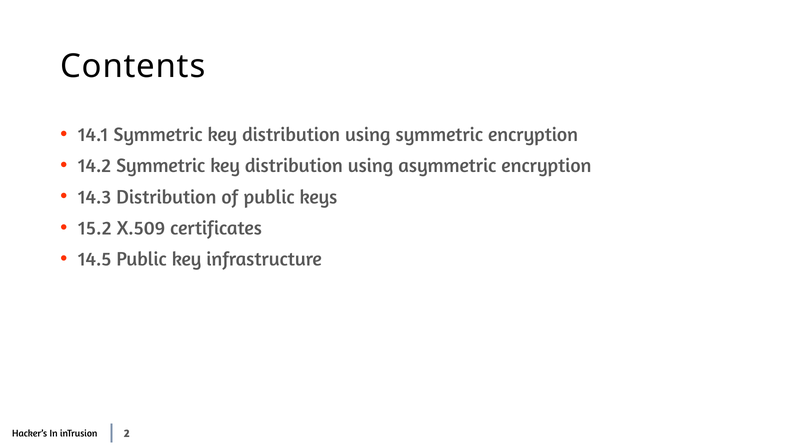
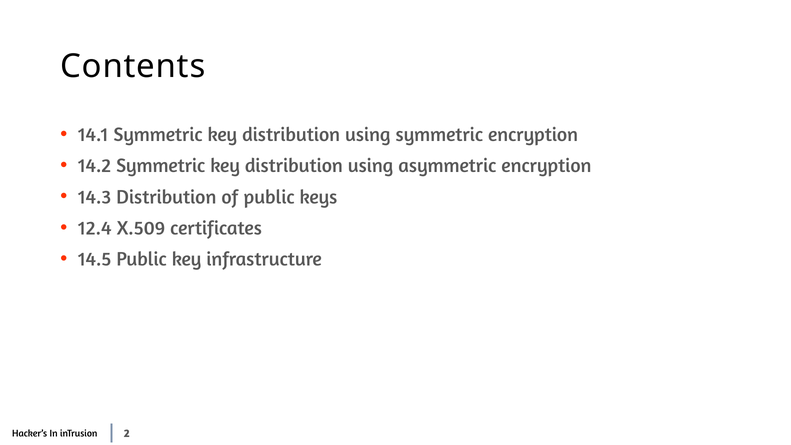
15.2: 15.2 -> 12.4
